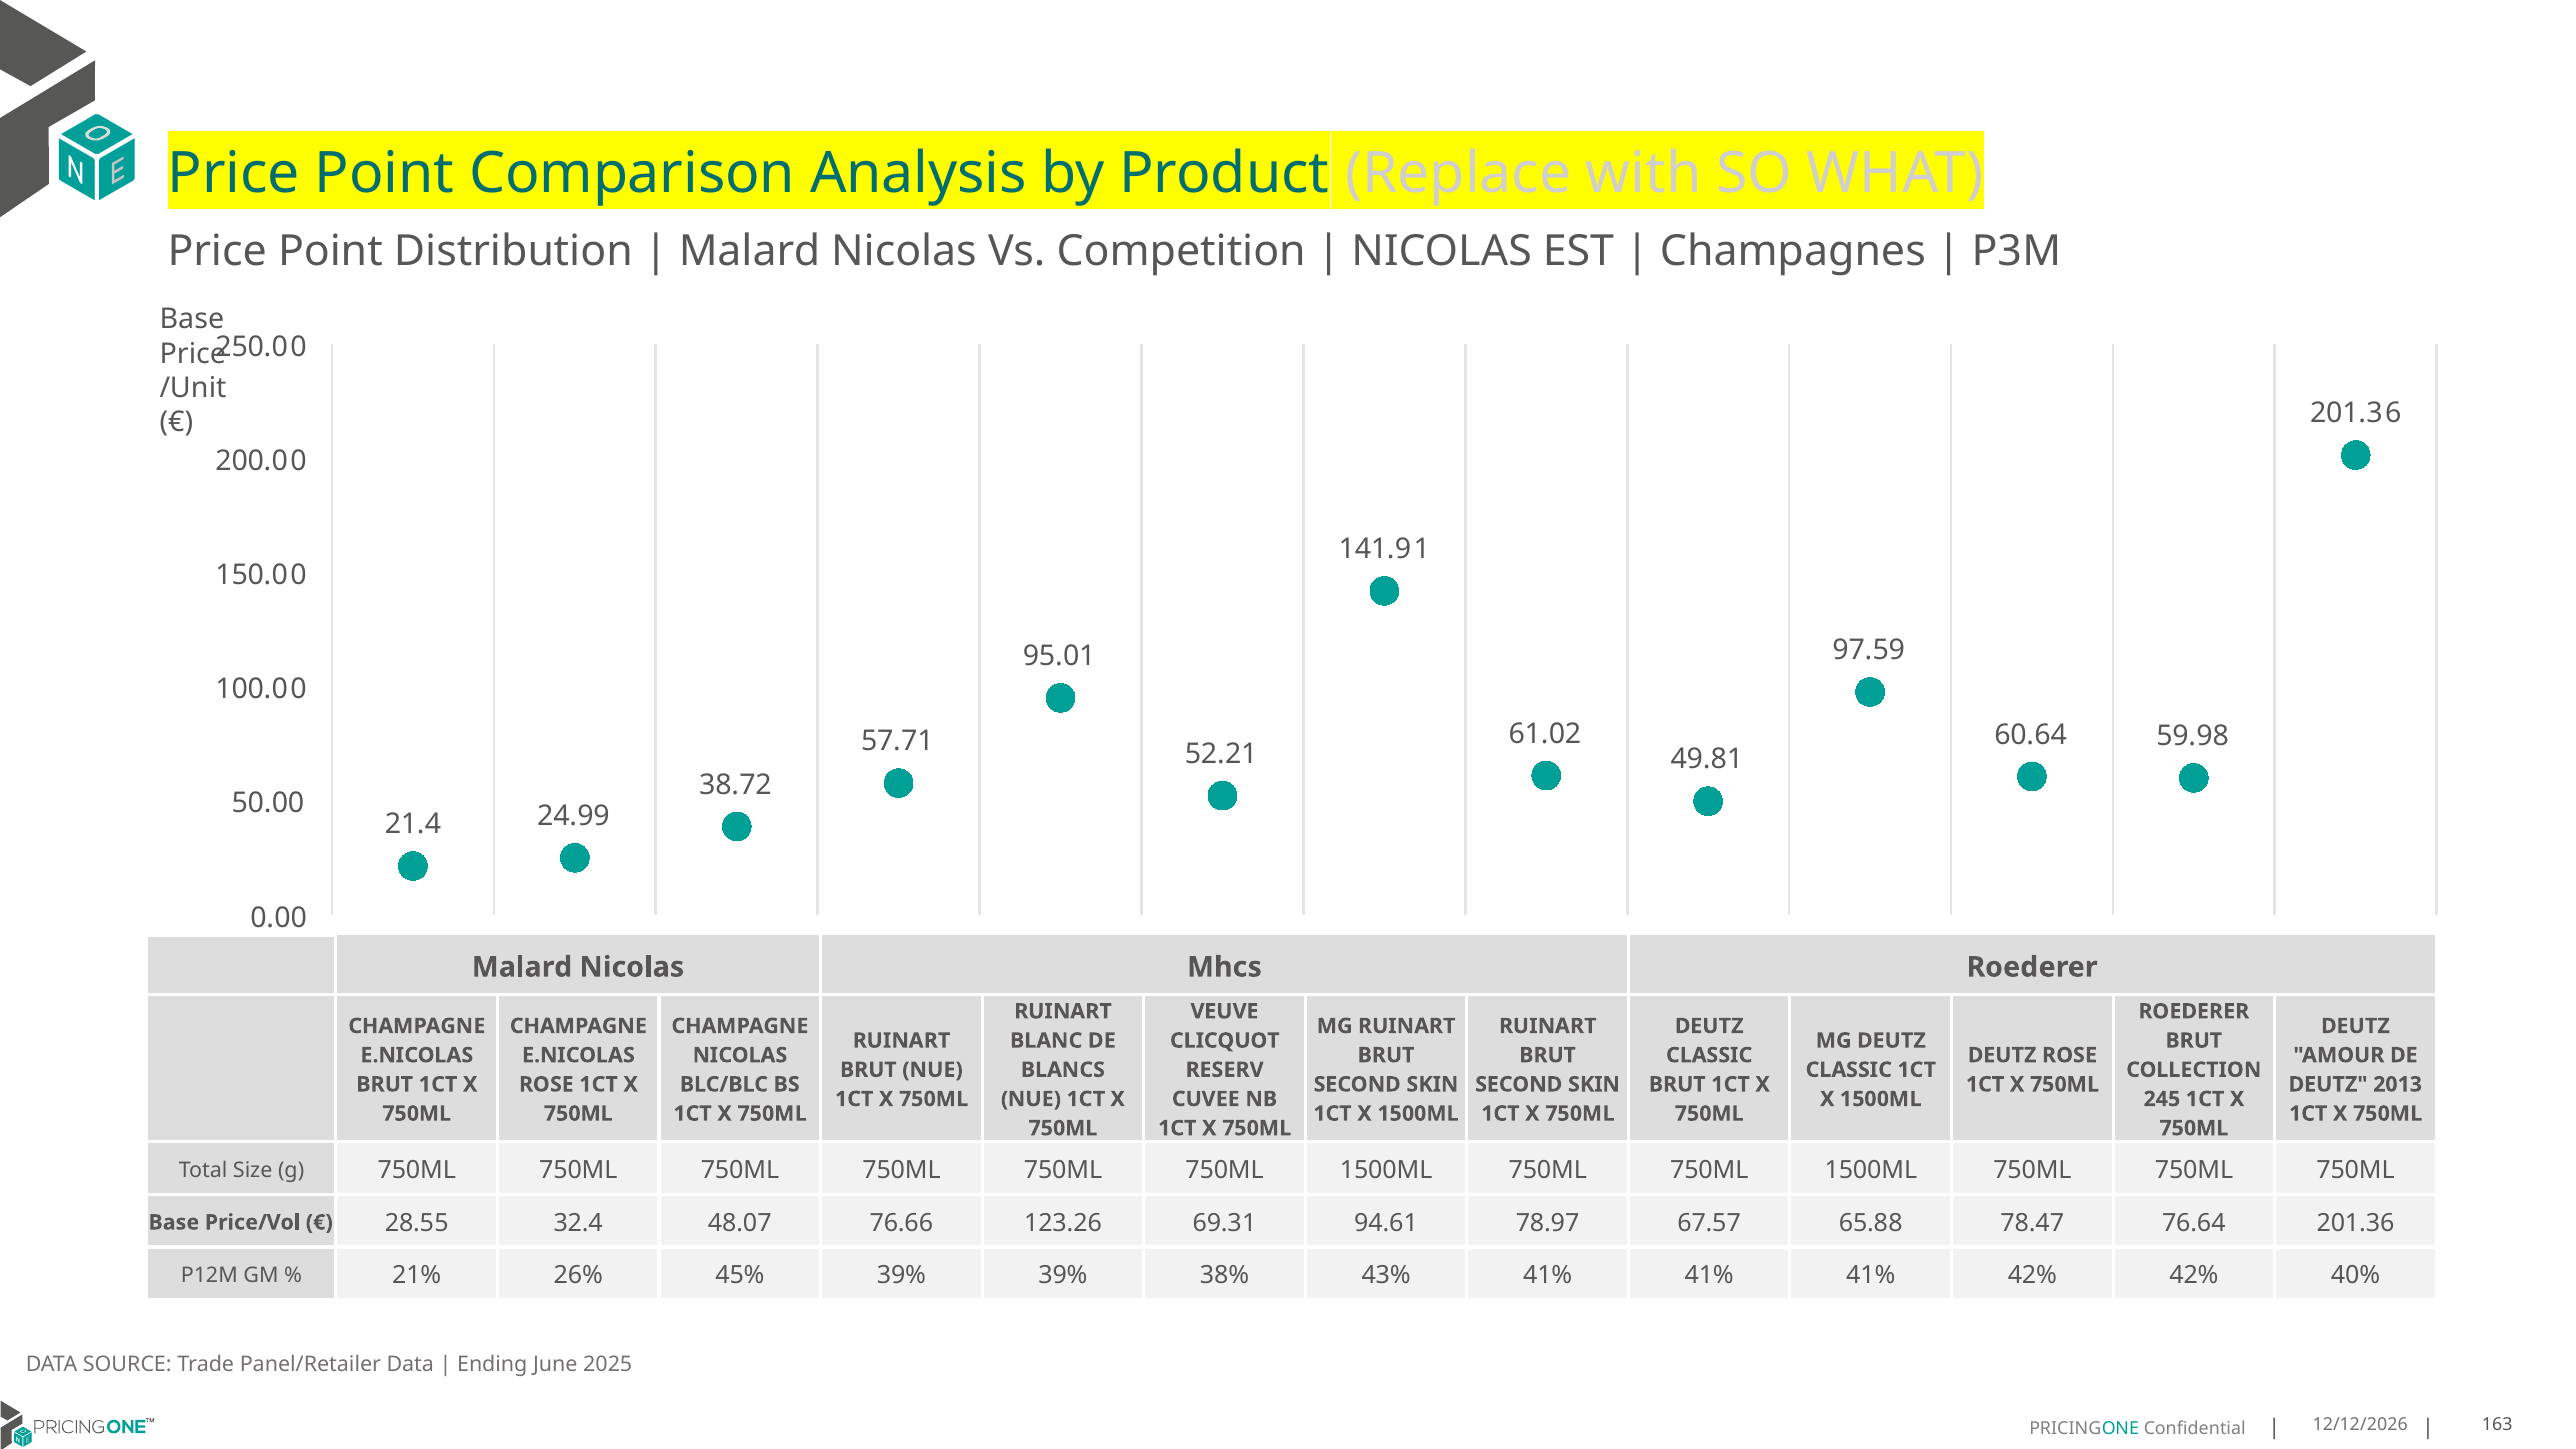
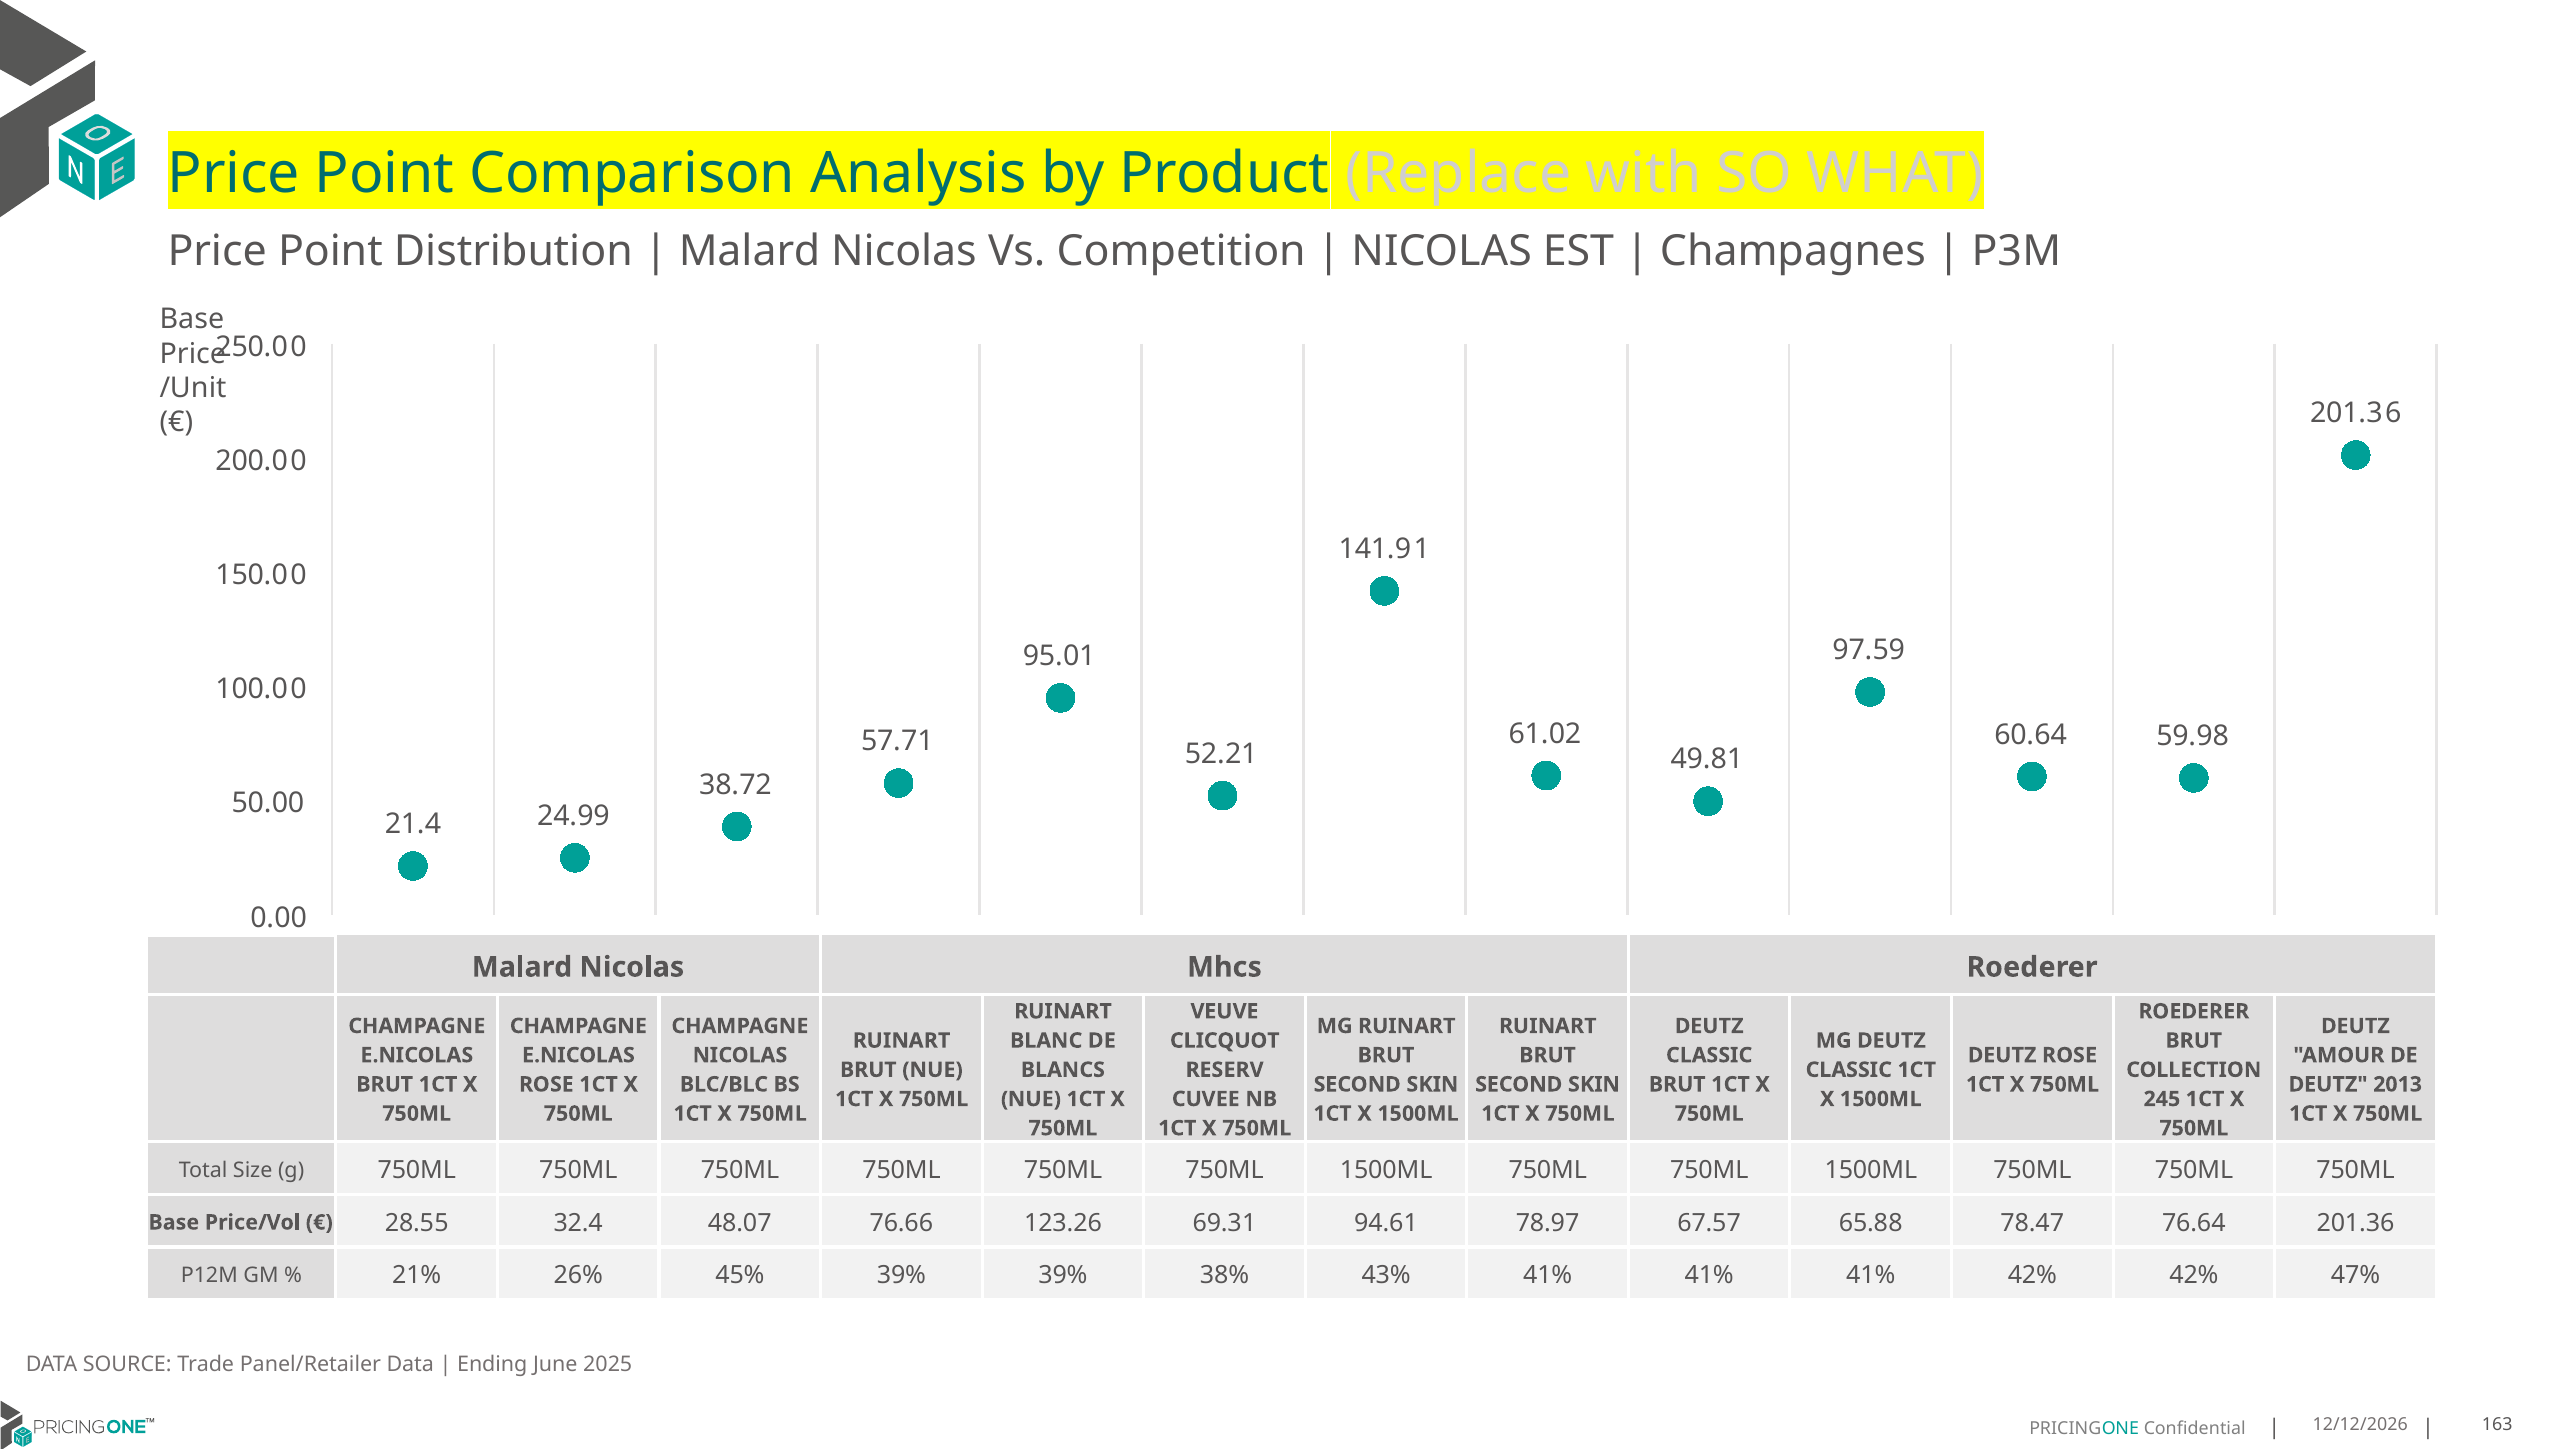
40%: 40% -> 47%
